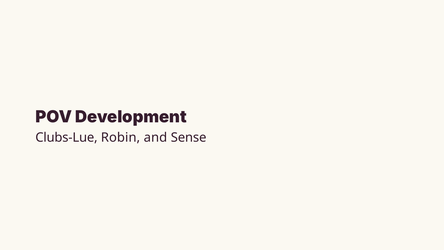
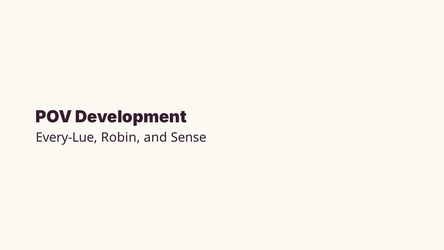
Clubs-Lue: Clubs-Lue -> Every-Lue
